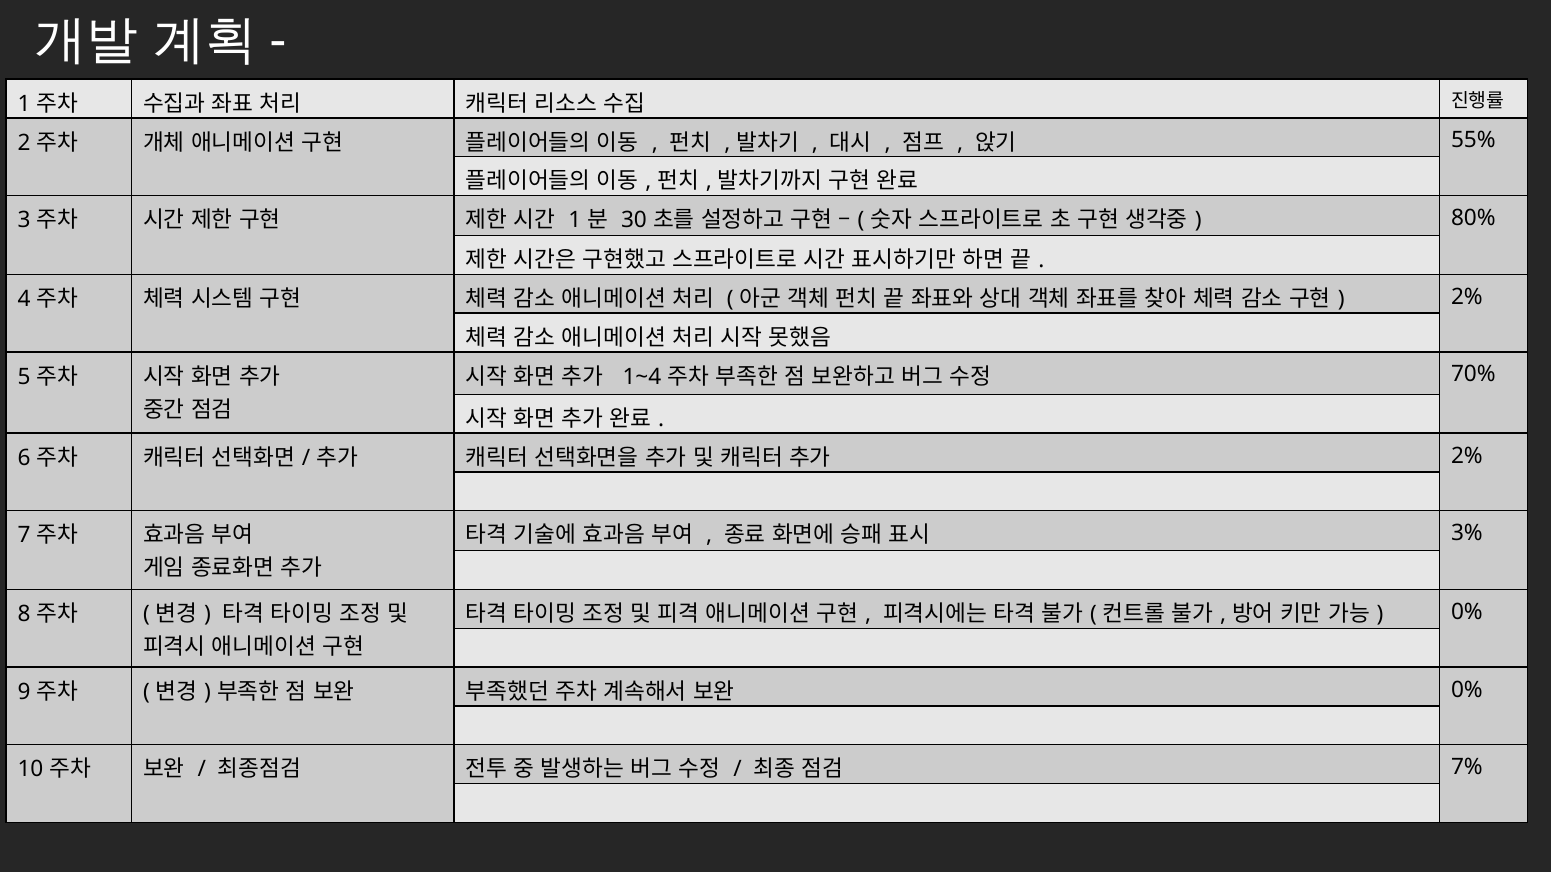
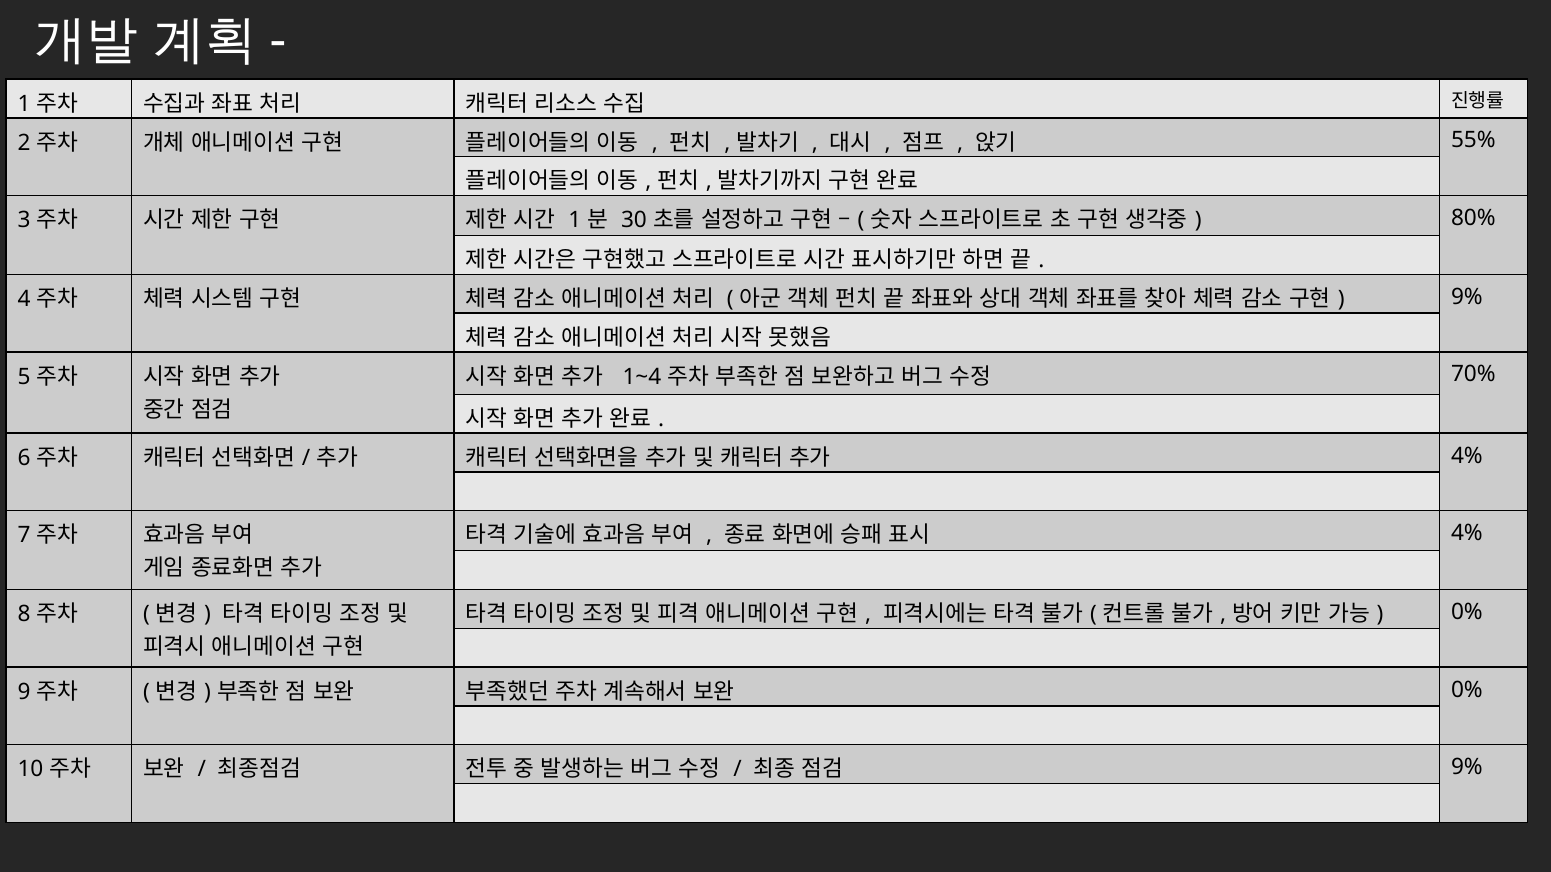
2% at (1467, 297): 2% -> 9%
2% at (1467, 456): 2% -> 4%
3% at (1467, 534): 3% -> 4%
7% at (1467, 768): 7% -> 9%
